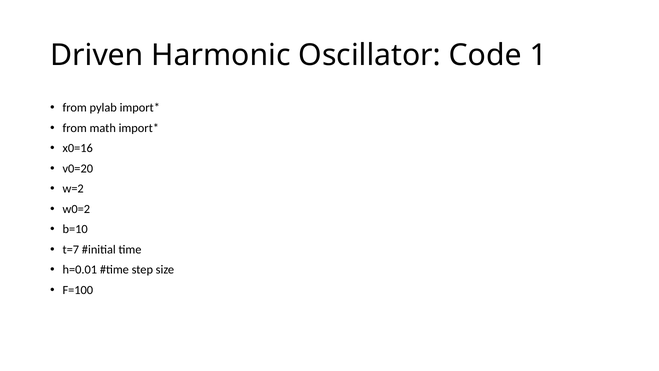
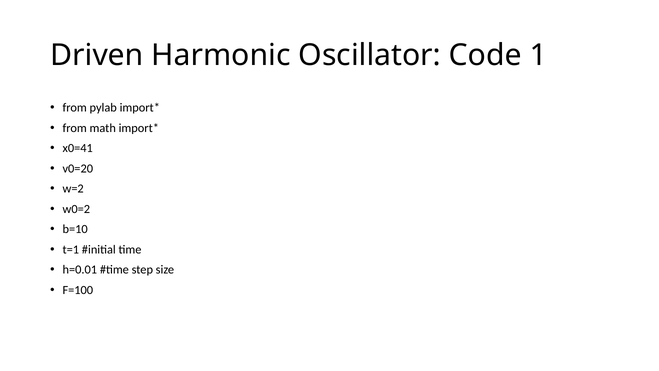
x0=16: x0=16 -> x0=41
t=7: t=7 -> t=1
